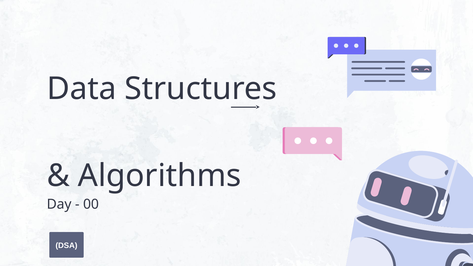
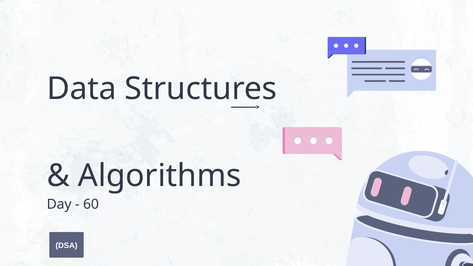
00: 00 -> 60
